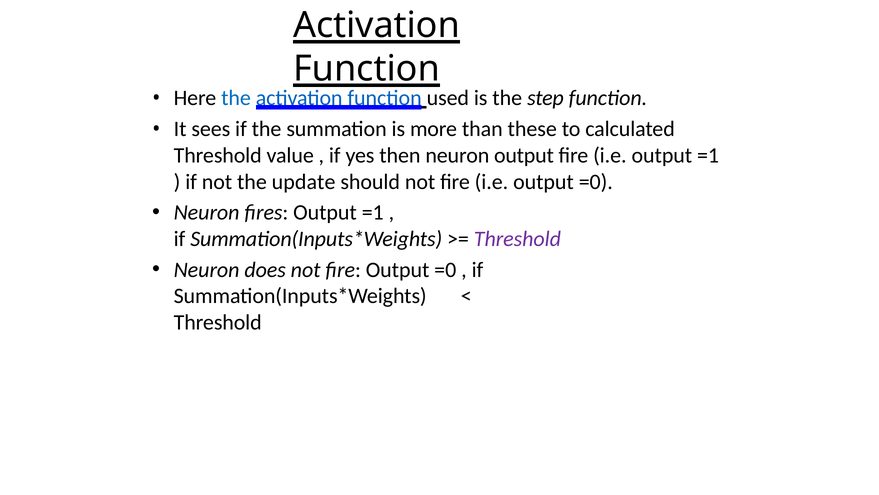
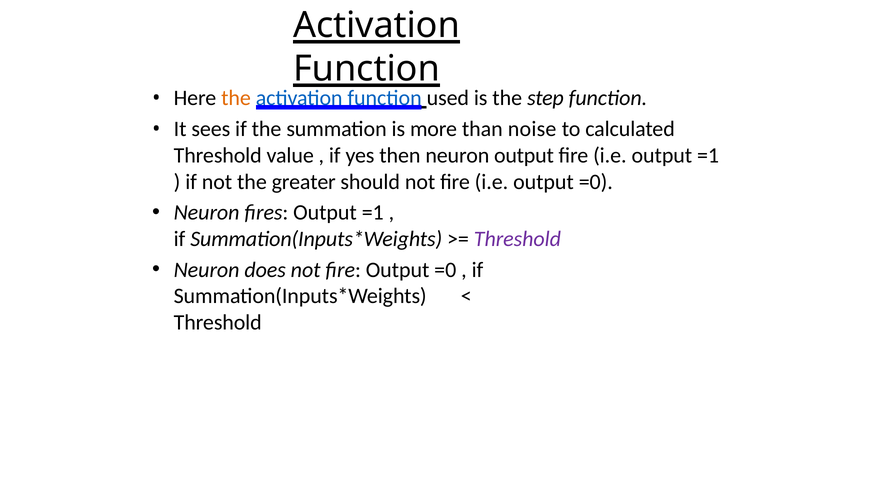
the at (236, 98) colour: blue -> orange
these: these -> noise
update: update -> greater
